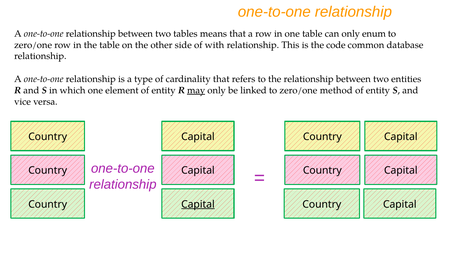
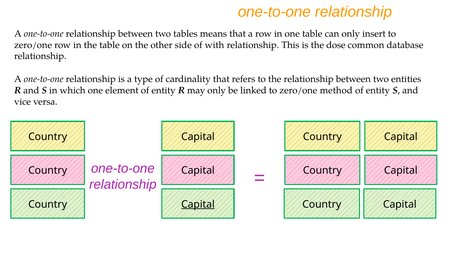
enum: enum -> insert
code: code -> dose
may underline: present -> none
